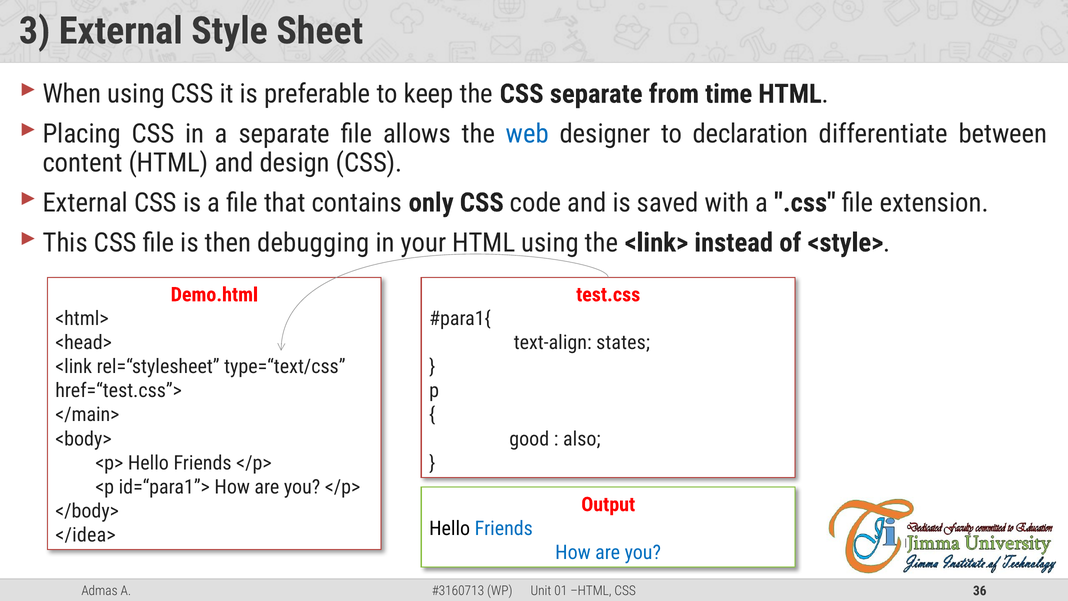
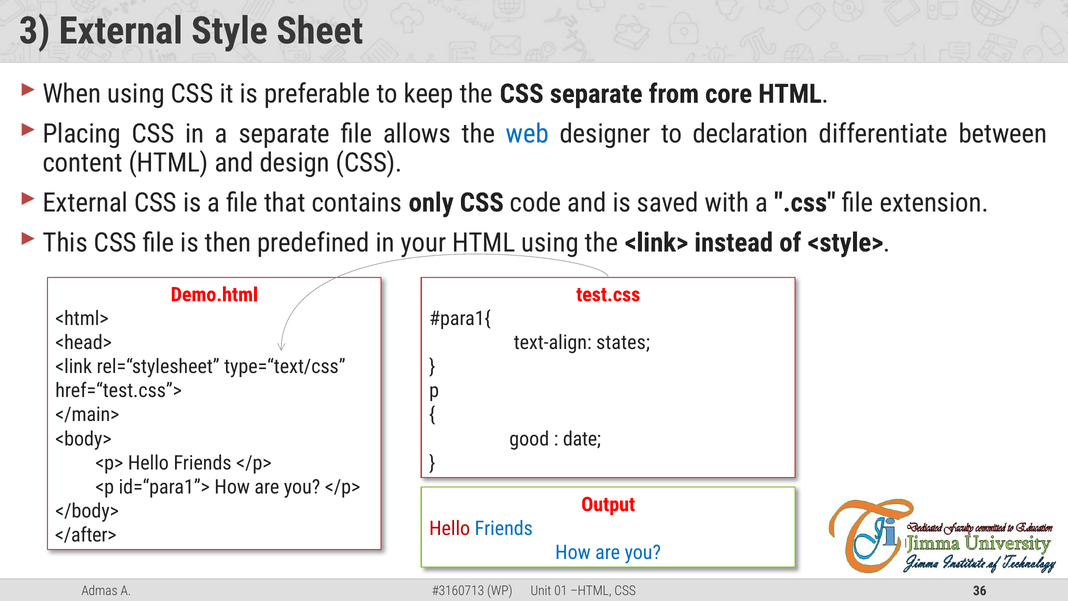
time: time -> core
debugging: debugging -> predefined
also: also -> date
Hello at (450, 528) colour: black -> red
</idea>: </idea> -> </after>
